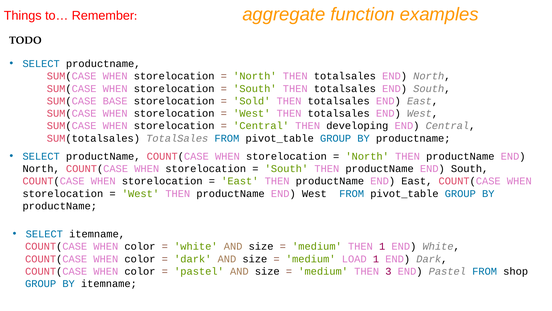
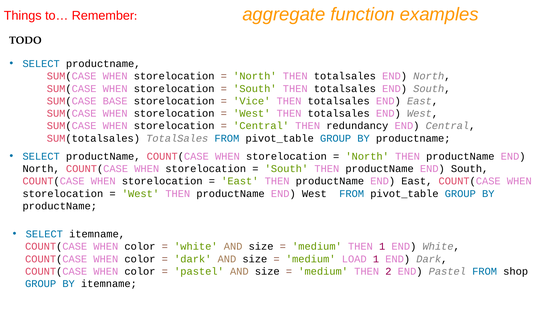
Sold: Sold -> Vice
developing: developing -> redundancy
3: 3 -> 2
